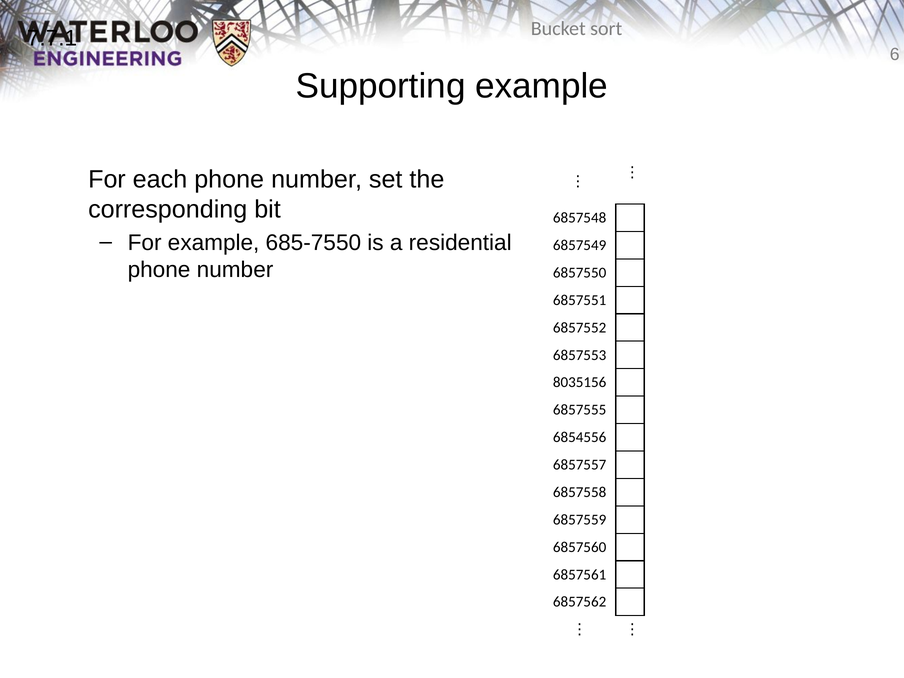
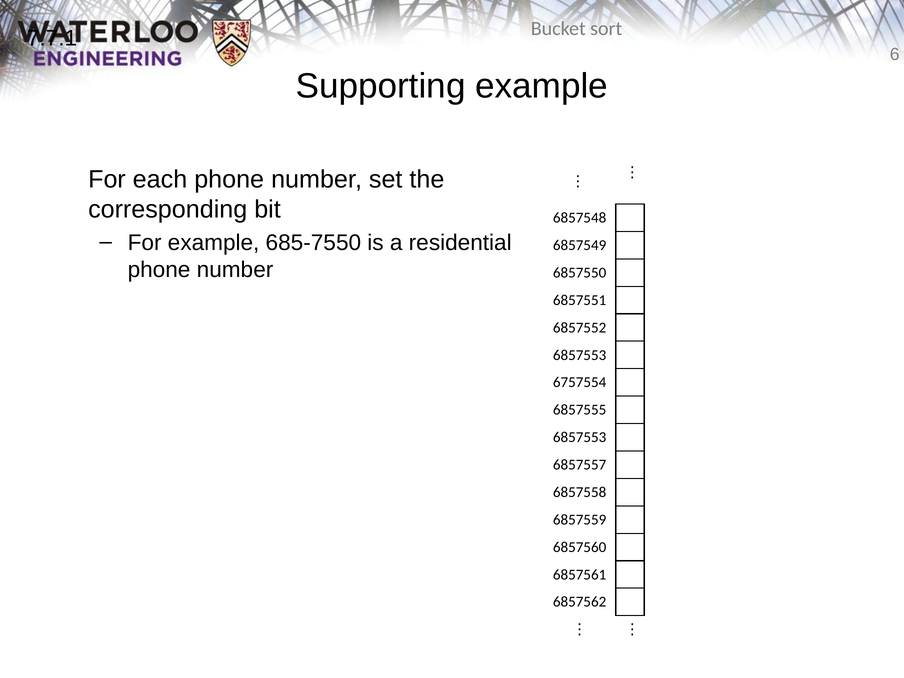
8035156: 8035156 -> 6757554
6854556 at (580, 437): 6854556 -> 6857553
